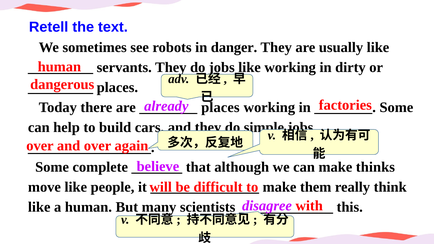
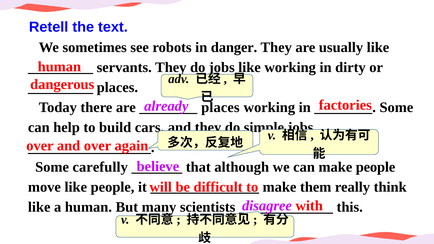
complete: complete -> carefully
make thinks: thinks -> people
